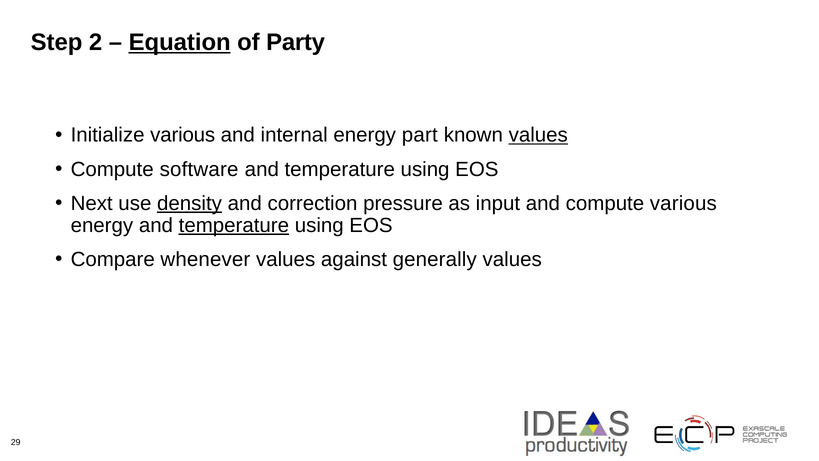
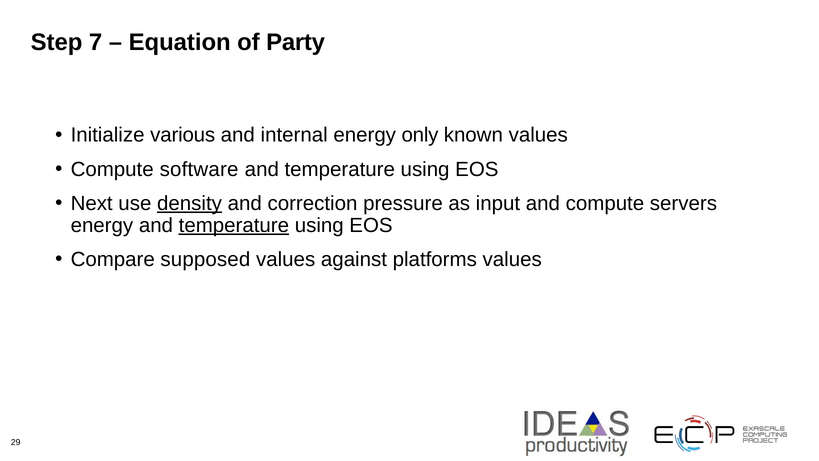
2: 2 -> 7
Equation underline: present -> none
part: part -> only
values at (538, 135) underline: present -> none
compute various: various -> servers
whenever: whenever -> supposed
generally: generally -> platforms
